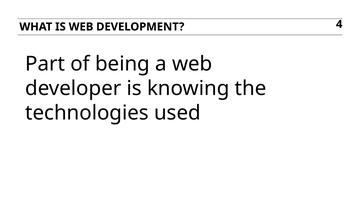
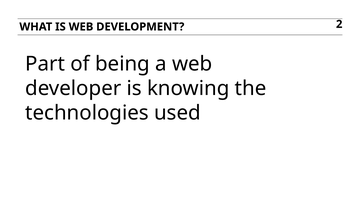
4: 4 -> 2
